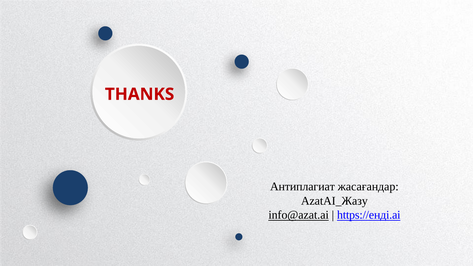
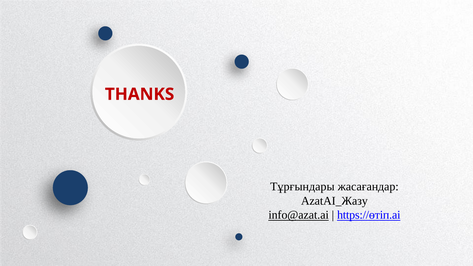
Антиплагиат: Антиплагиат -> Тұрғындары
https://енді.ai: https://енді.ai -> https://өтіп.ai
